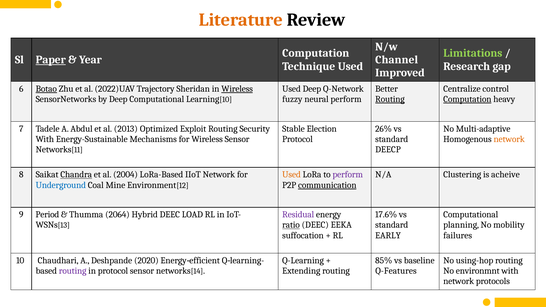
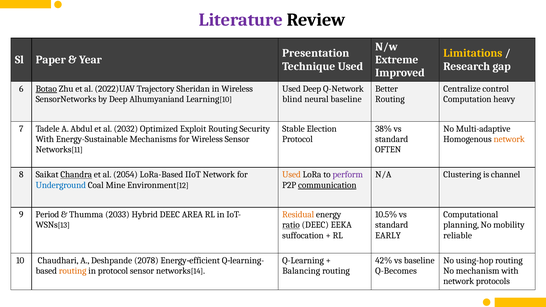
Literature colour: orange -> purple
Computation at (316, 53): Computation -> Presentation
Limitations colour: light green -> yellow
Paper underline: present -> none
Channel: Channel -> Extreme
Wireless at (237, 89) underline: present -> none
Deep Computational: Computational -> Alhumyaniand
fuzzy: fuzzy -> blind
neural perform: perform -> baseline
Routing at (390, 99) underline: present -> none
Computation at (467, 99) underline: present -> none
2013: 2013 -> 2032
26%: 26% -> 38%
DEECP: DEECP -> OFTEN
2004: 2004 -> 2054
acheive: acheive -> channel
2064: 2064 -> 2033
LOAD: LOAD -> AREA
Residual colour: purple -> orange
17.6%: 17.6% -> 10.5%
failures: failures -> reliable
2020: 2020 -> 2078
85%: 85% -> 42%
routing at (73, 271) colour: purple -> orange
Extending: Extending -> Balancing
Q-Features: Q-Features -> Q-Becomes
environmnt: environmnt -> mechanism
